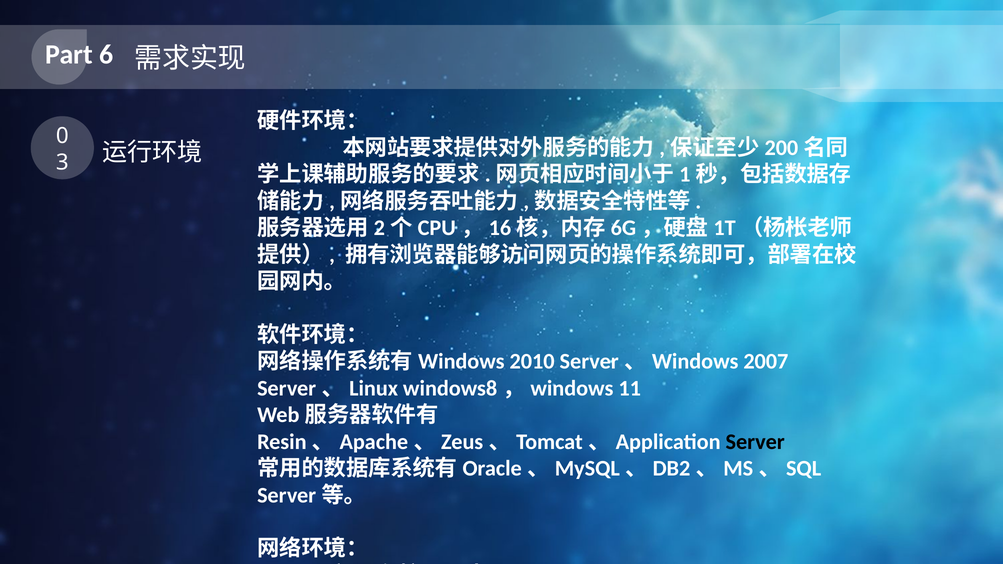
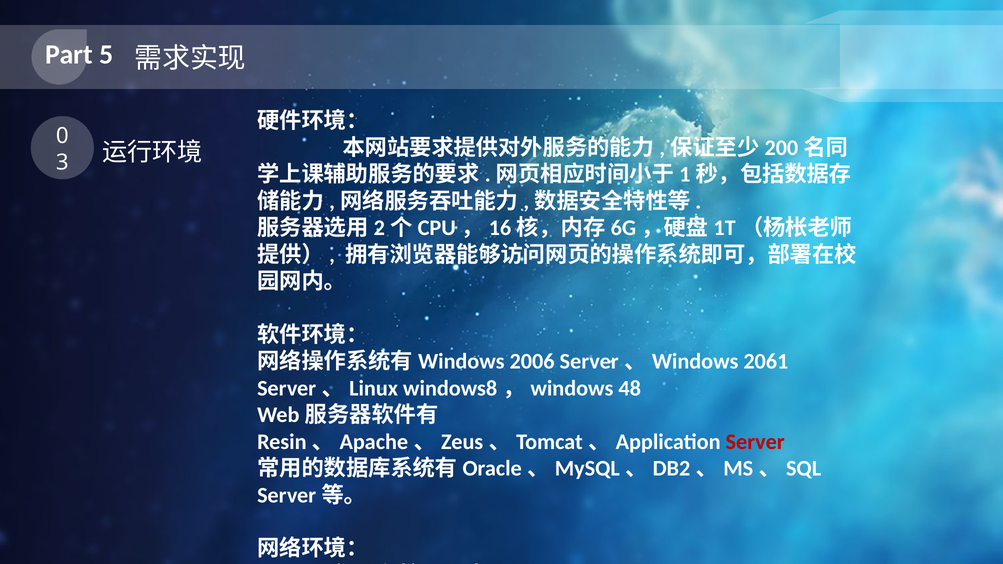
6: 6 -> 5
2010: 2010 -> 2006
2007: 2007 -> 2061
11: 11 -> 48
Server at (755, 442) colour: black -> red
